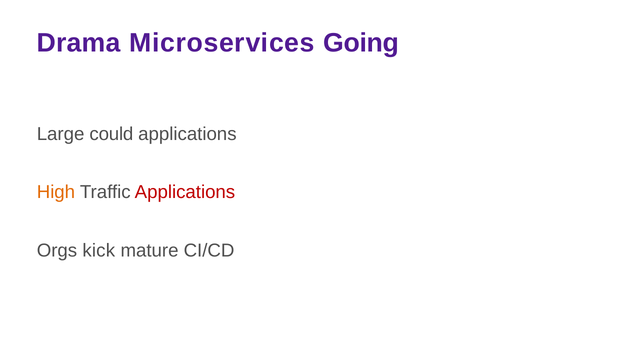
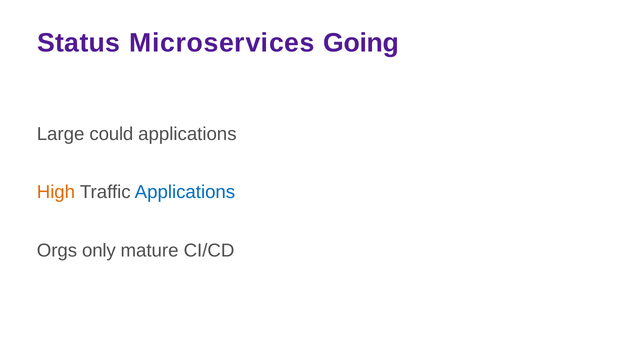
Drama: Drama -> Status
Applications at (185, 192) colour: red -> blue
kick: kick -> only
